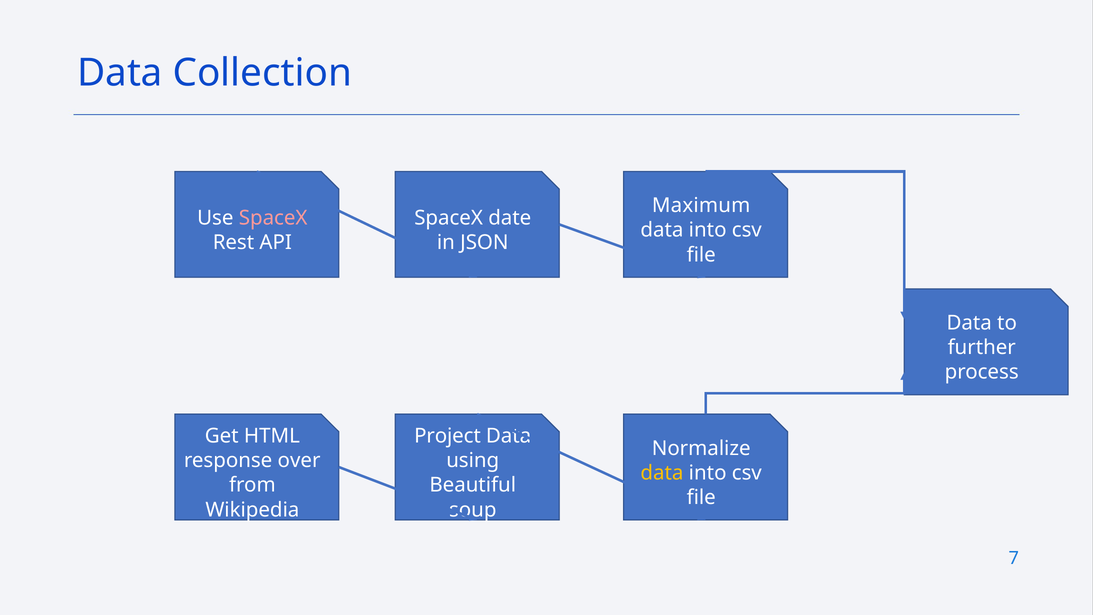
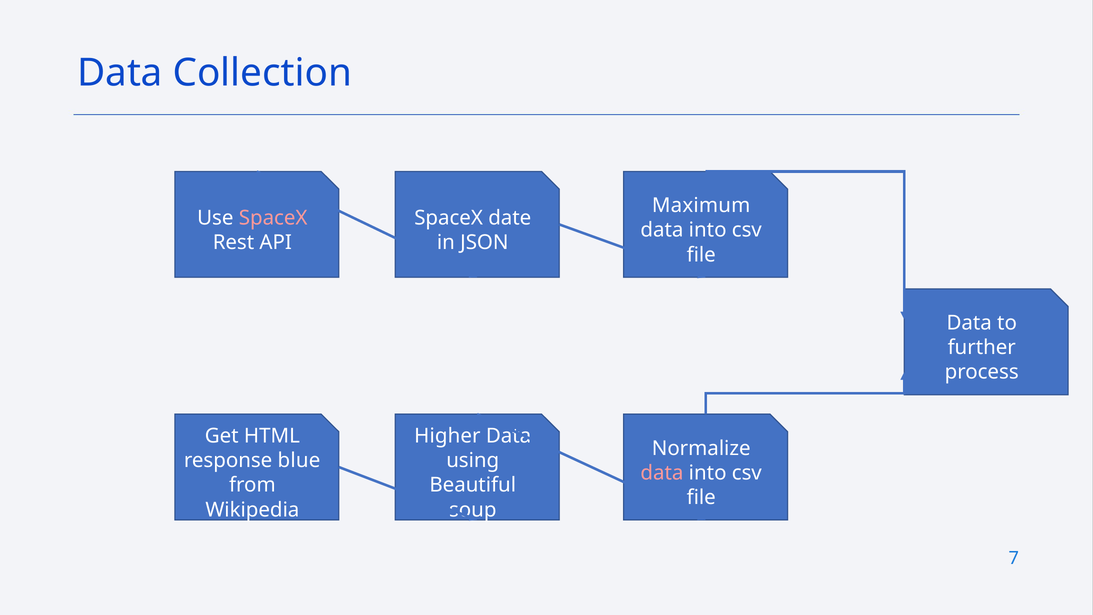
Project: Project -> Higher
over: over -> blue
data at (662, 473) colour: yellow -> pink
